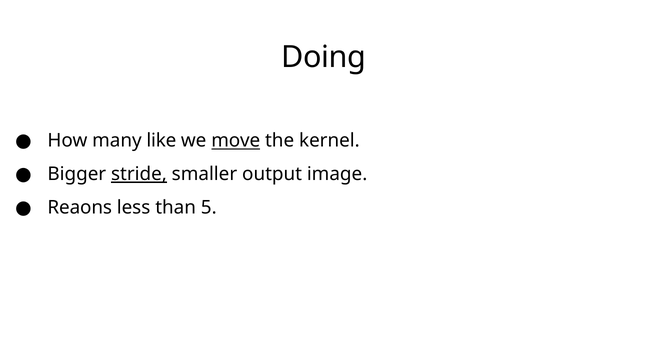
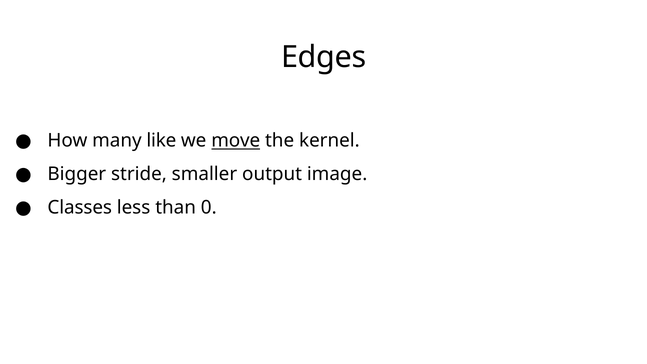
Doing: Doing -> Edges
stride underline: present -> none
Reaons: Reaons -> Classes
5: 5 -> 0
